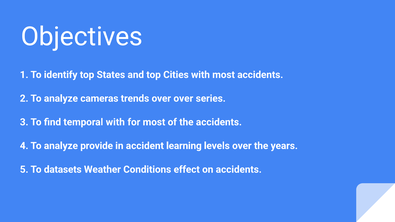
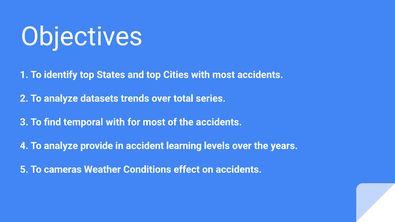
cameras: cameras -> datasets
over over: over -> total
datasets: datasets -> cameras
